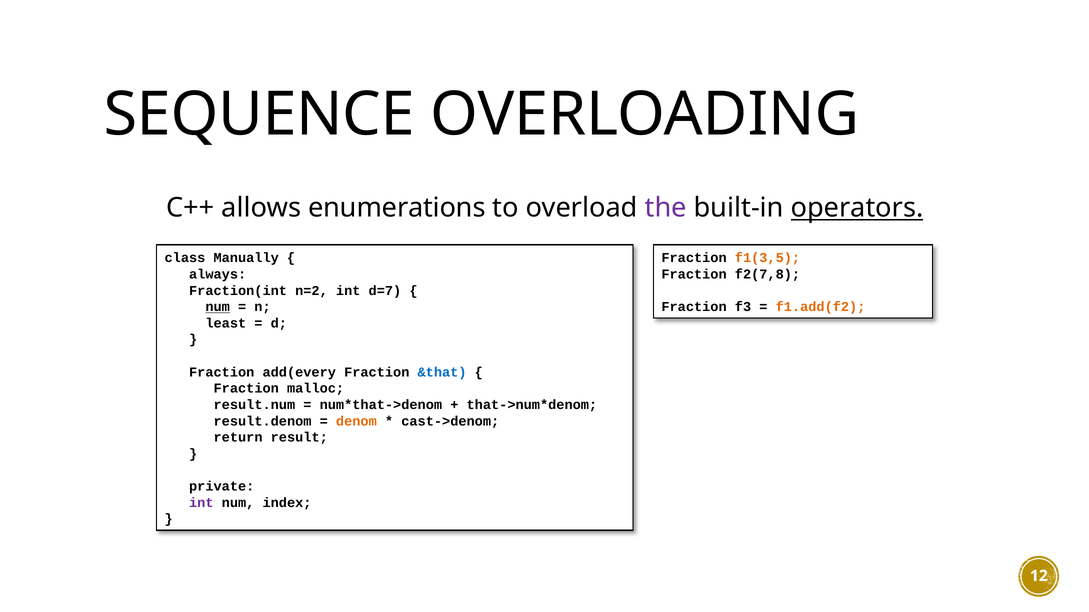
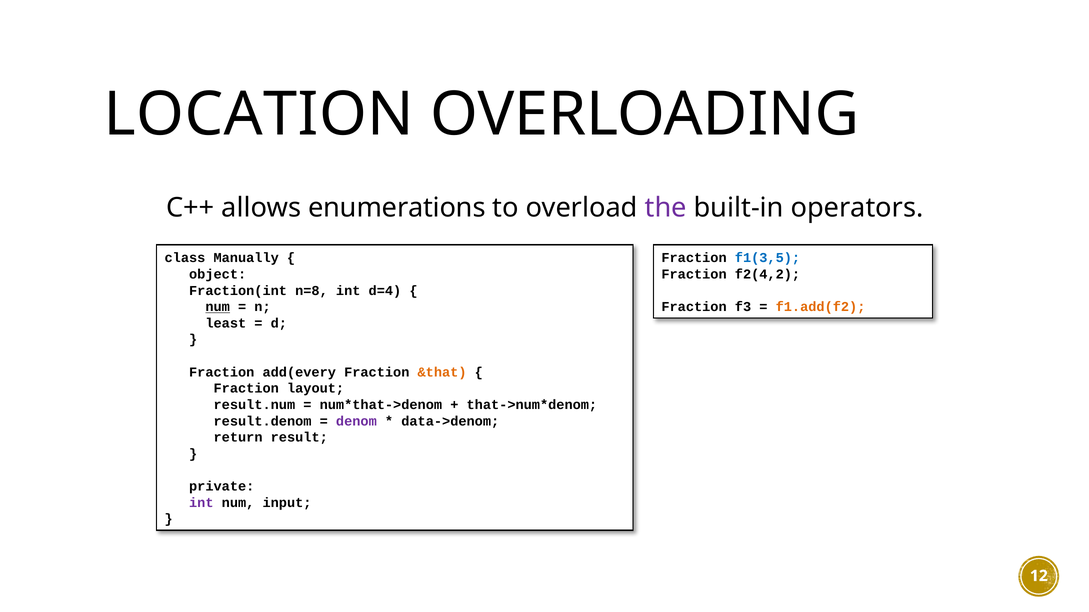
SEQUENCE: SEQUENCE -> LOCATION
operators underline: present -> none
f1(3,5 colour: orange -> blue
always: always -> object
f2(7,8: f2(7,8 -> f2(4,2
n=2: n=2 -> n=8
d=7: d=7 -> d=4
&that colour: blue -> orange
malloc: malloc -> layout
denom colour: orange -> purple
cast->denom: cast->denom -> data->denom
index: index -> input
